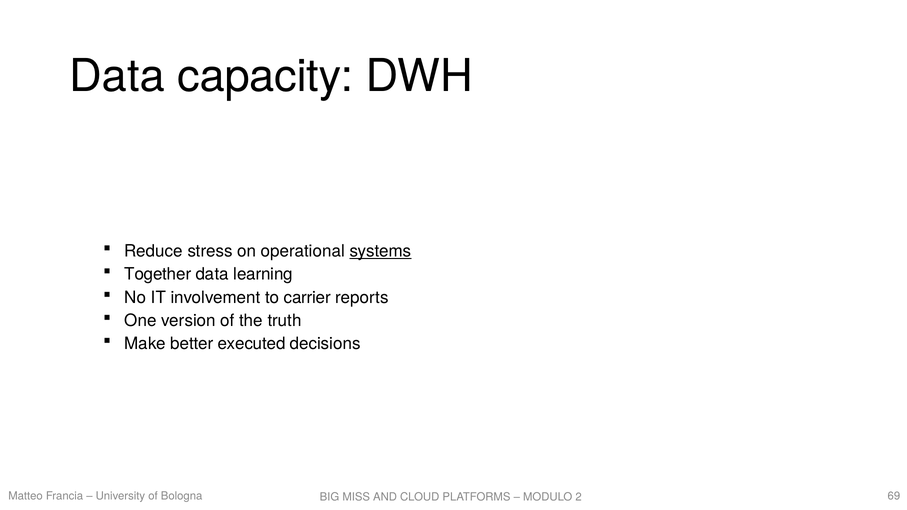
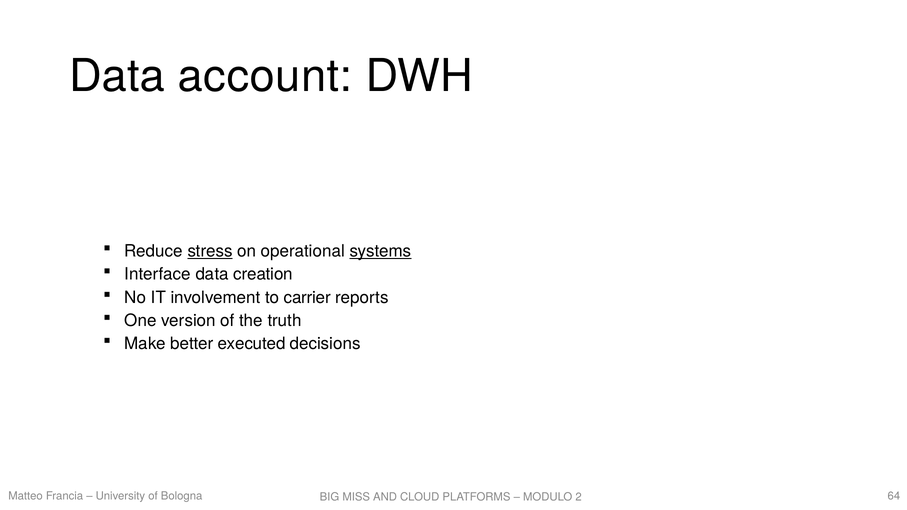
capacity: capacity -> account
stress underline: none -> present
Together: Together -> Interface
learning: learning -> creation
69: 69 -> 64
